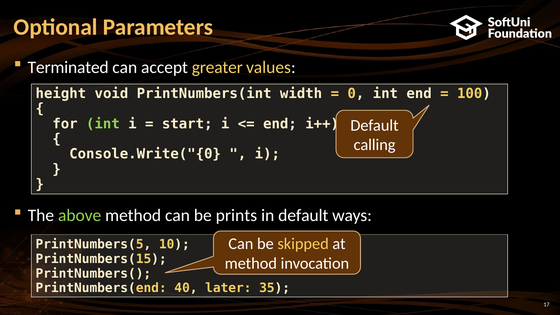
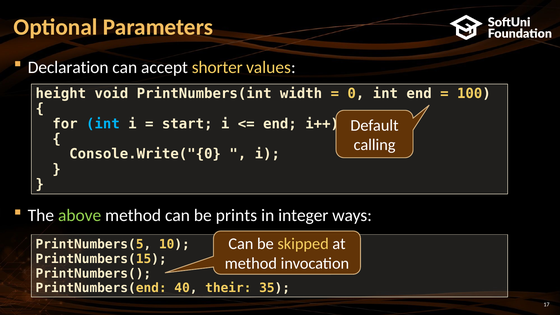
Terminated: Terminated -> Declaration
greater: greater -> shorter
int at (103, 124) colour: light green -> light blue
in default: default -> integer
later: later -> their
